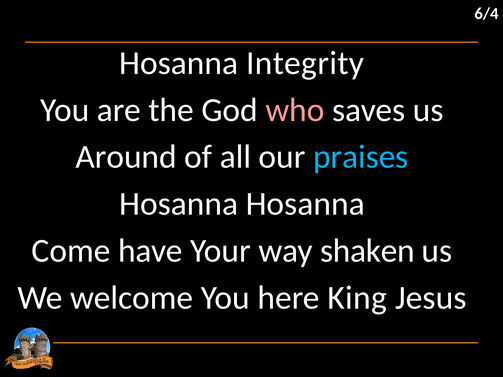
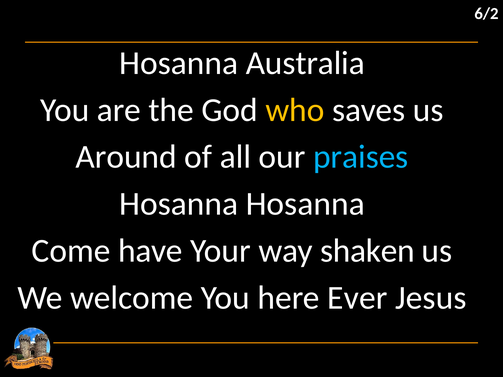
6/4: 6/4 -> 6/2
Integrity: Integrity -> Australia
who colour: pink -> yellow
King: King -> Ever
